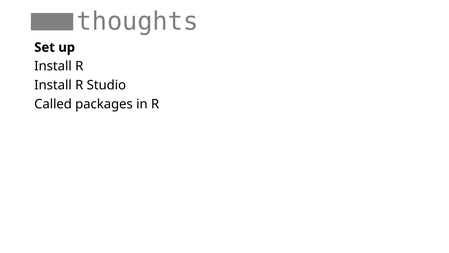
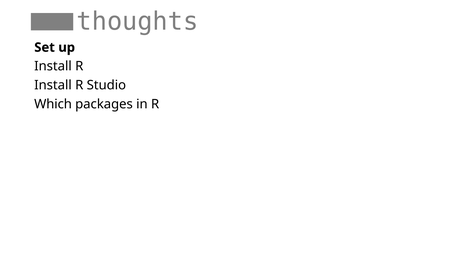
Called: Called -> Which
